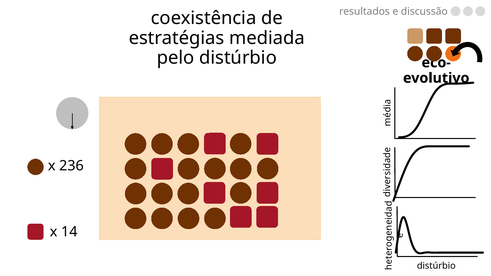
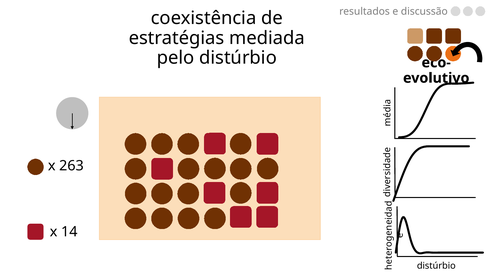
236: 236 -> 263
